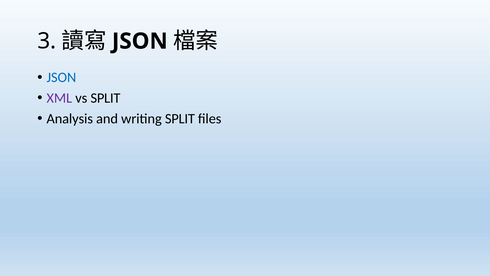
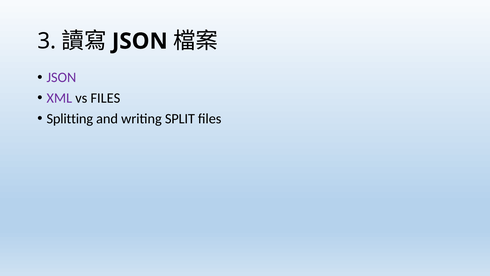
JSON at (61, 77) colour: blue -> purple
vs SPLIT: SPLIT -> FILES
Analysis: Analysis -> Splitting
